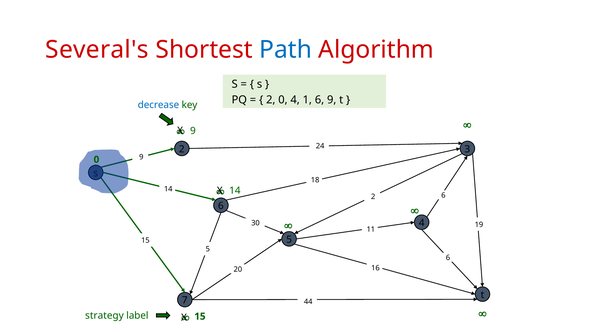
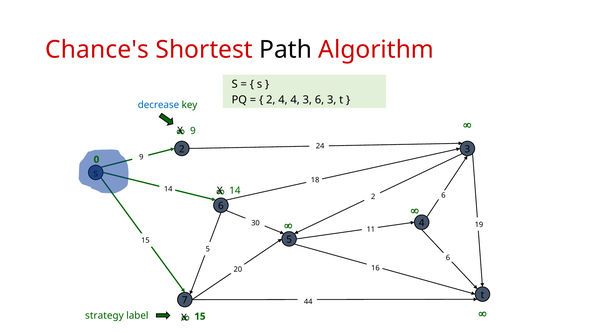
Several's: Several's -> Chance's
Path colour: blue -> black
2 0: 0 -> 4
4 1: 1 -> 3
6 9: 9 -> 3
